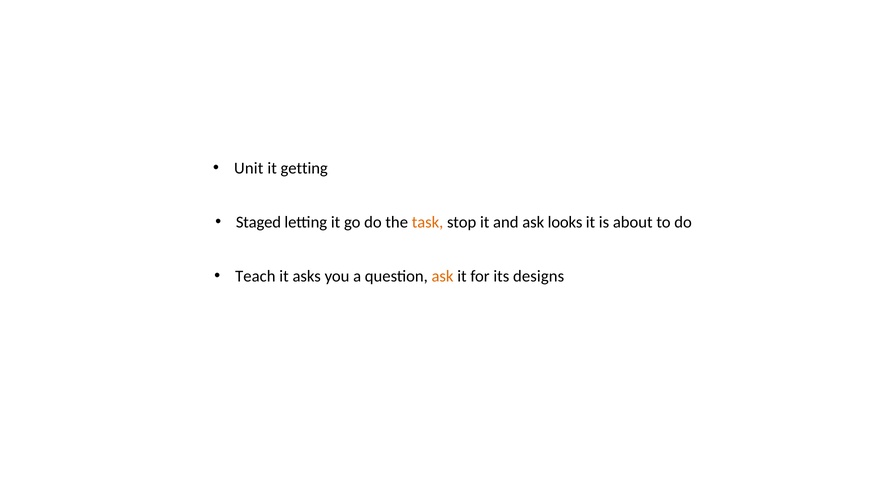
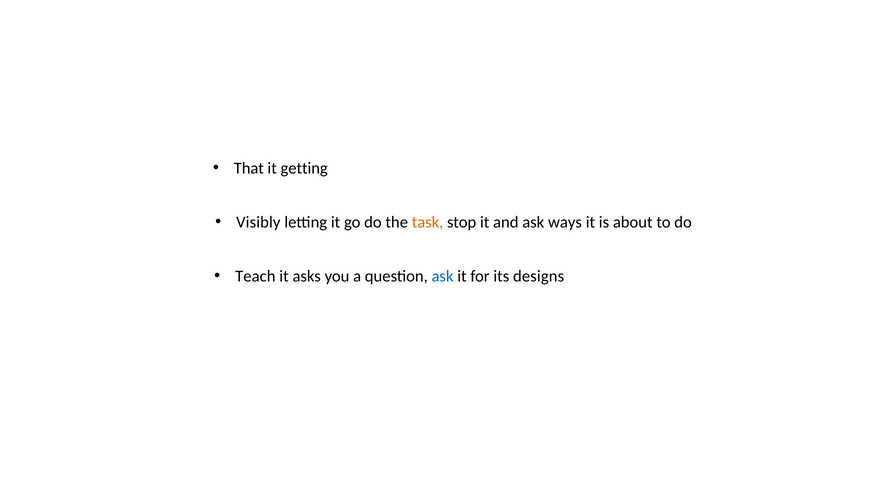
Unit: Unit -> That
Staged: Staged -> Visibly
looks: looks -> ways
ask at (443, 276) colour: orange -> blue
